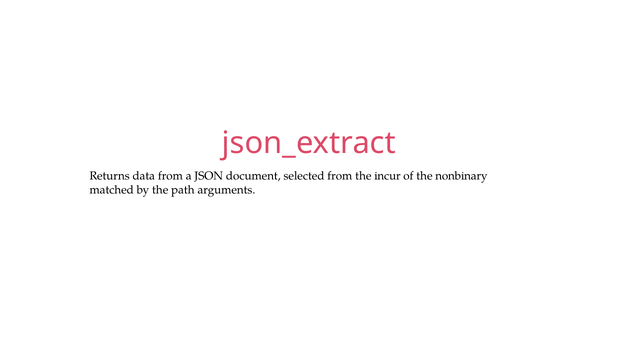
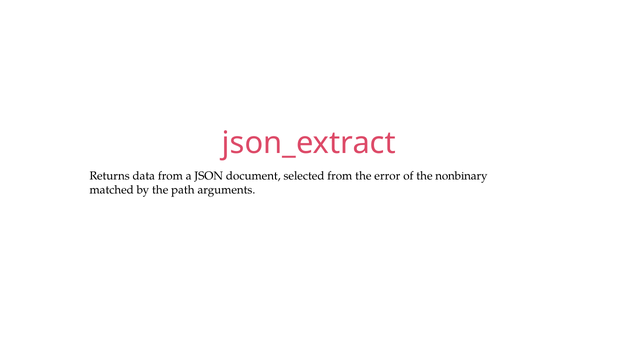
incur: incur -> error
